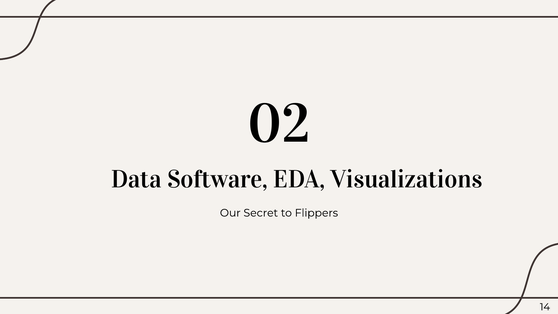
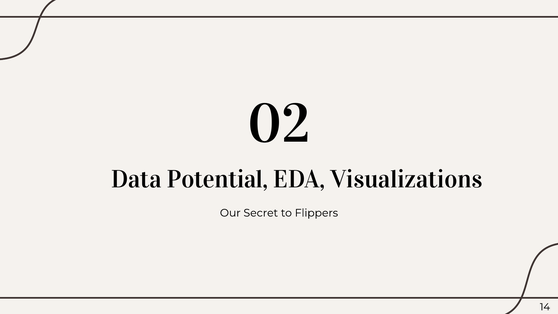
Software: Software -> Potential
